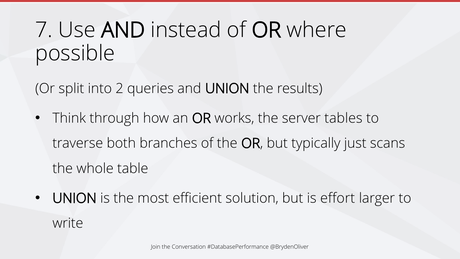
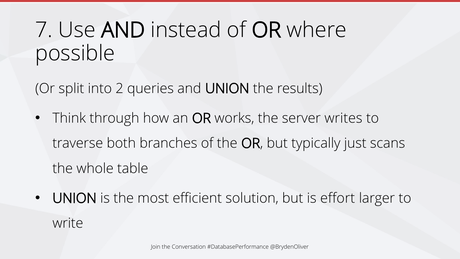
tables: tables -> writes
